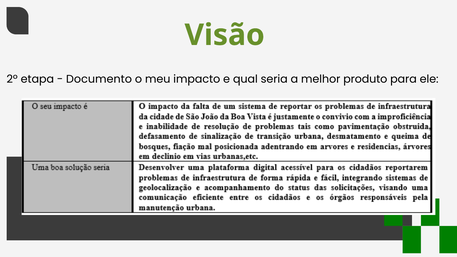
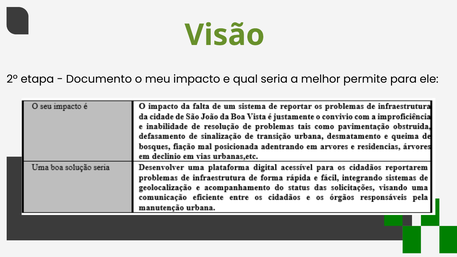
produto: produto -> permite
